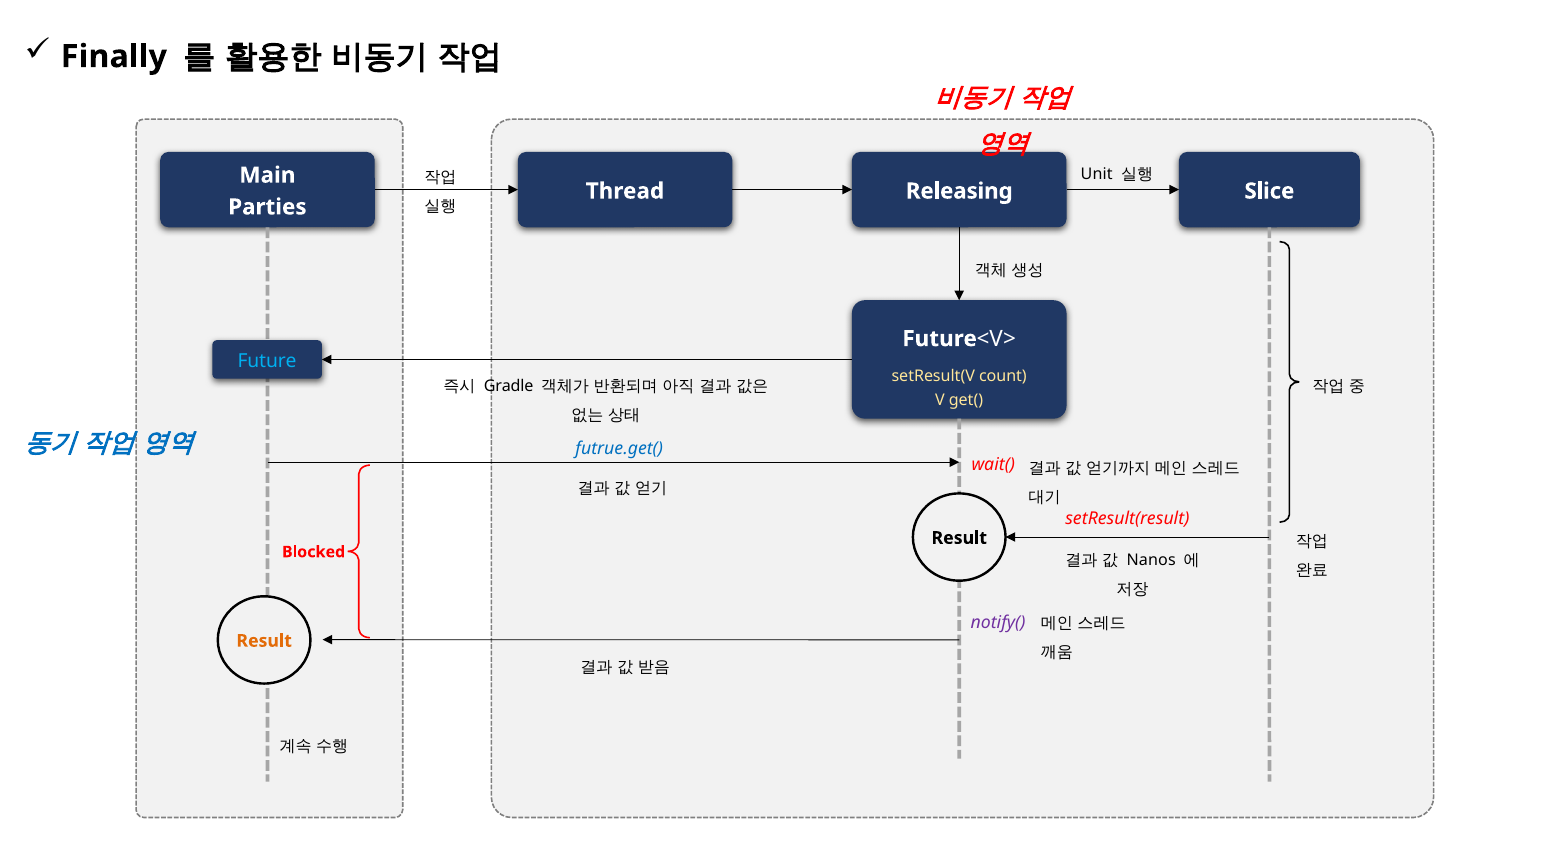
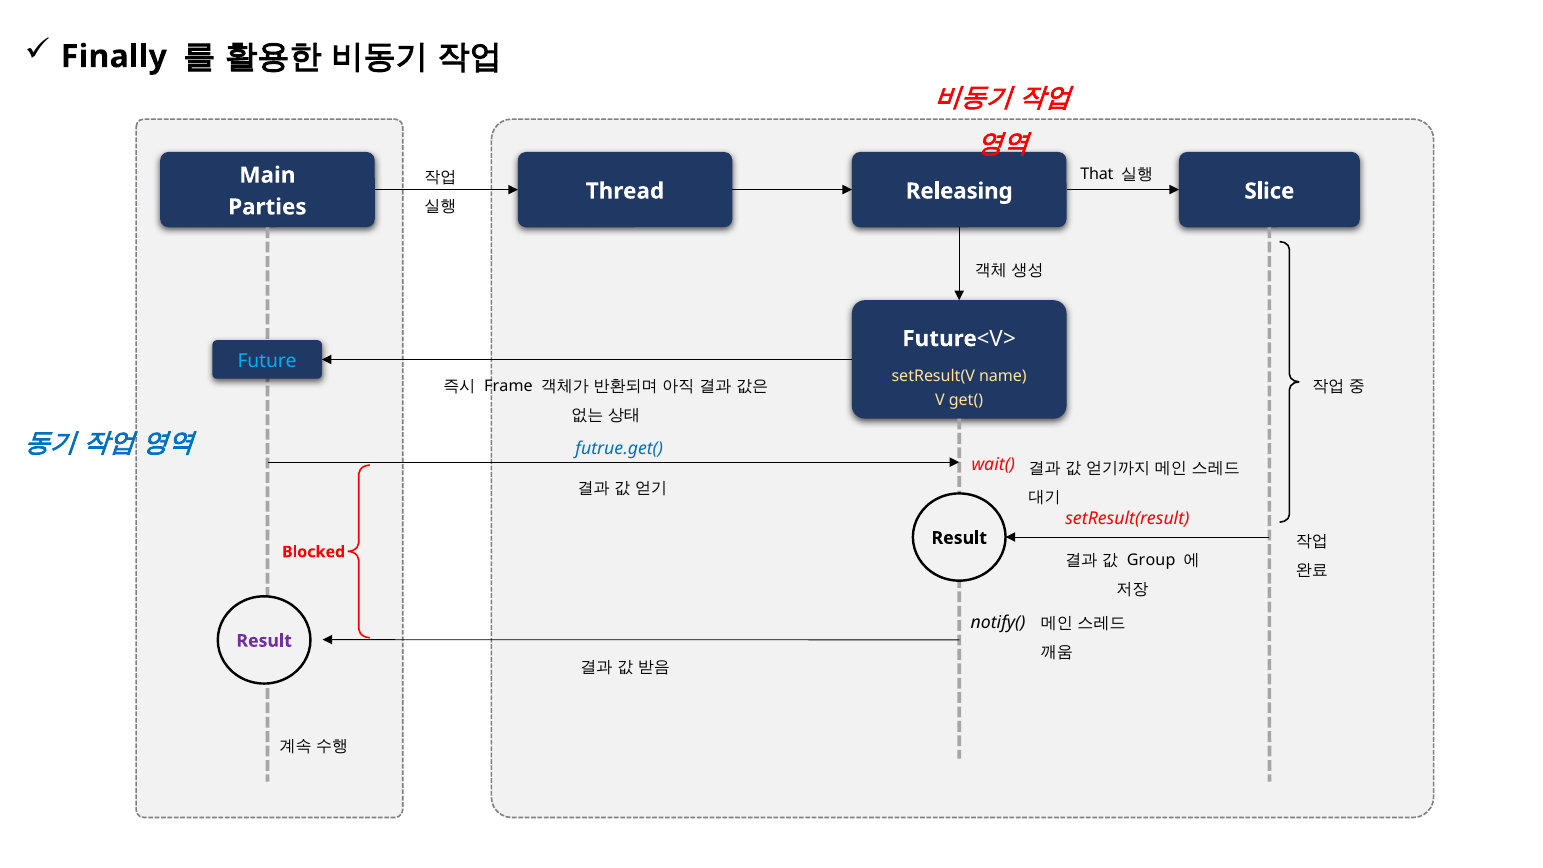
Unit: Unit -> That
count: count -> name
Gradle: Gradle -> Frame
Nanos: Nanos -> Group
notify( colour: purple -> black
Result at (264, 641) colour: orange -> purple
